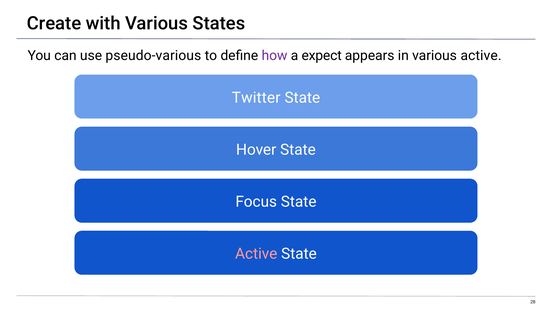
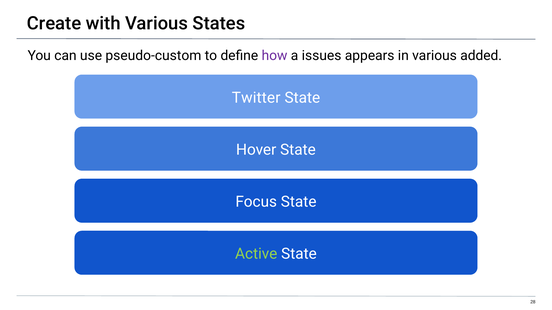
pseudo-various: pseudo-various -> pseudo-custom
expect: expect -> issues
various active: active -> added
Active at (256, 254) colour: pink -> light green
